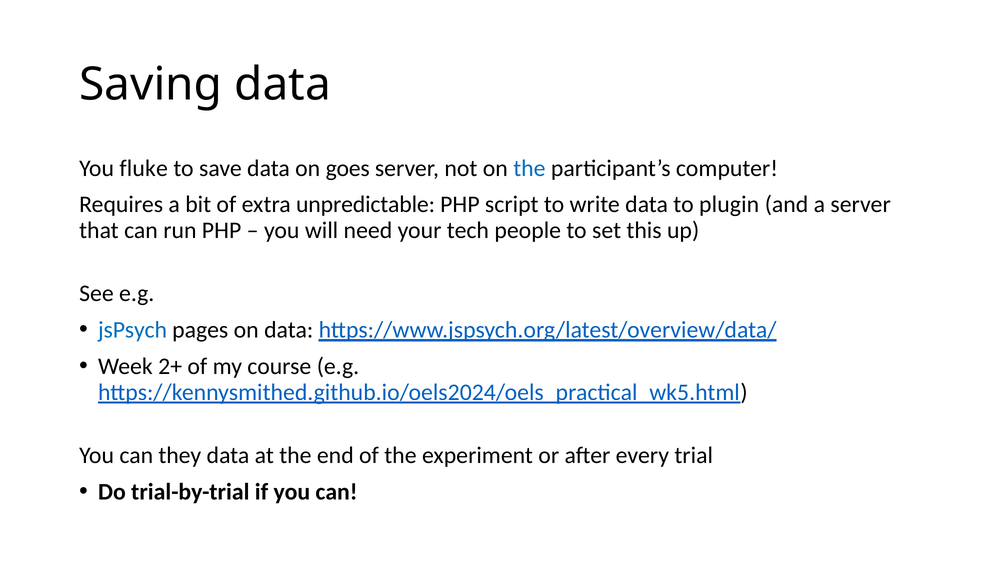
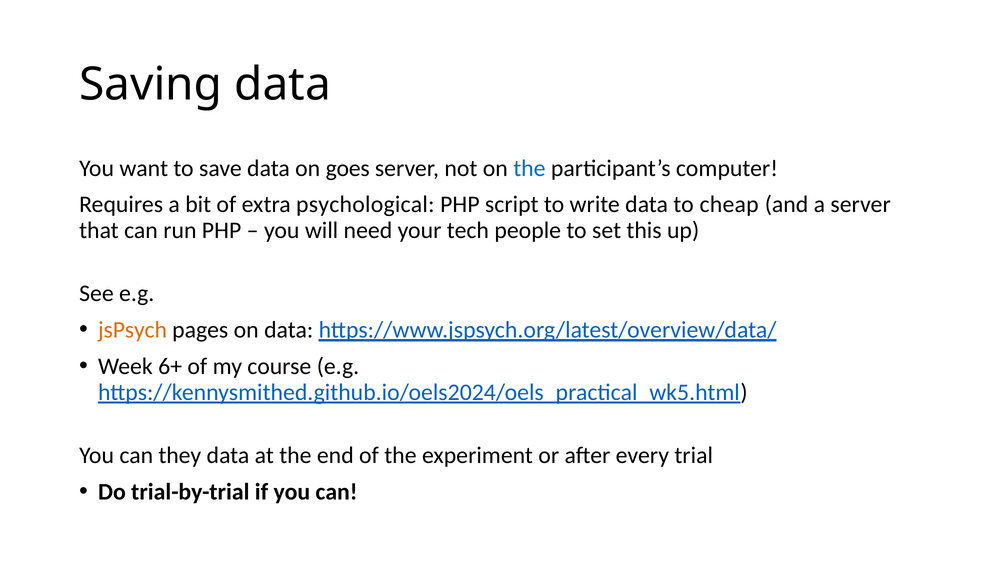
fluke: fluke -> want
unpredictable: unpredictable -> psychological
plugin: plugin -> cheap
jsPsych colour: blue -> orange
2+: 2+ -> 6+
